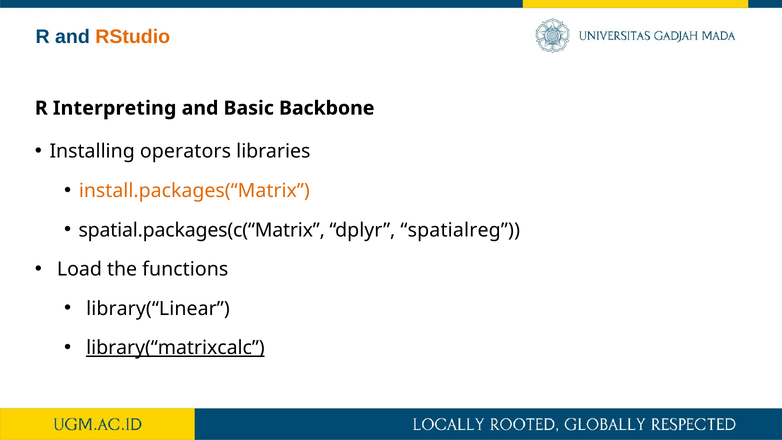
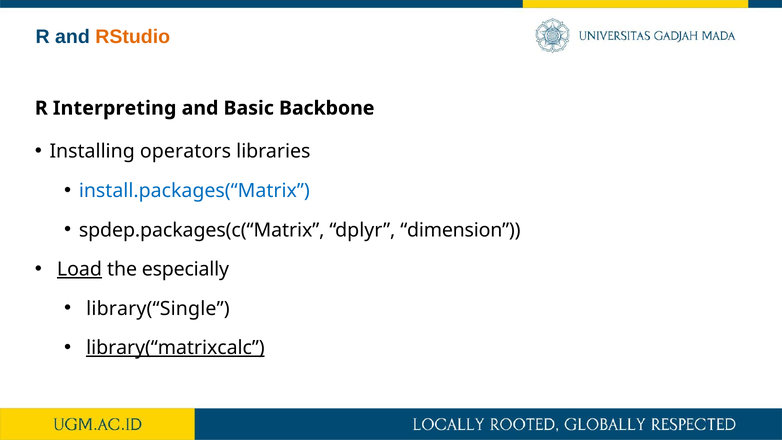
install.packages(“Matrix colour: orange -> blue
spatial.packages(c(“Matrix: spatial.packages(c(“Matrix -> spdep.packages(c(“Matrix
spatialreg: spatialreg -> dimension
Load underline: none -> present
functions: functions -> especially
library(“Linear: library(“Linear -> library(“Single
